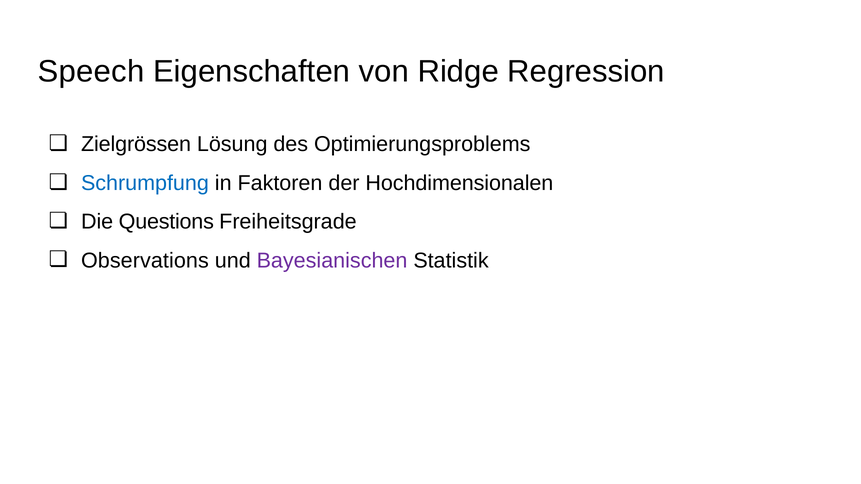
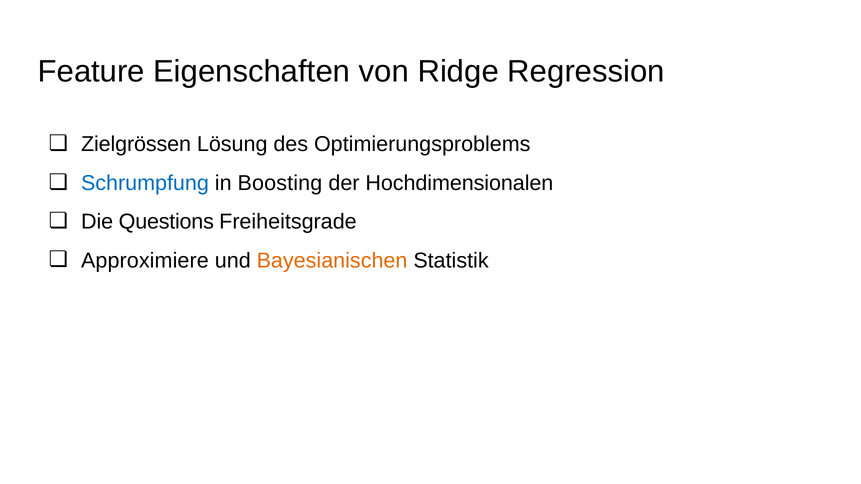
Speech: Speech -> Feature
Faktoren: Faktoren -> Boosting
Observations: Observations -> Approximiere
Bayesianischen colour: purple -> orange
